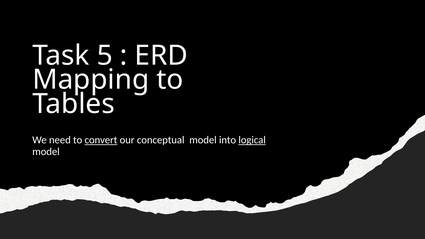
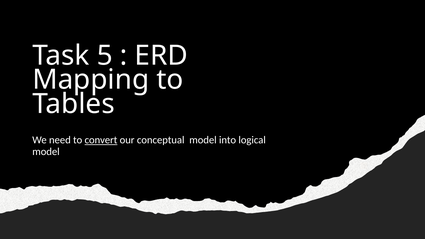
logical underline: present -> none
